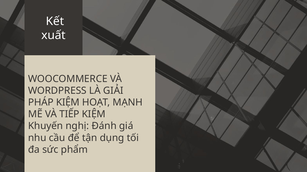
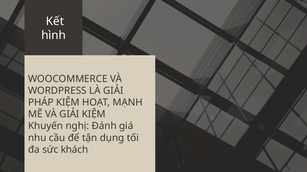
xuất: xuất -> hình
VÀ TIẾP: TIẾP -> GIẢI
phẩm: phẩm -> khách
